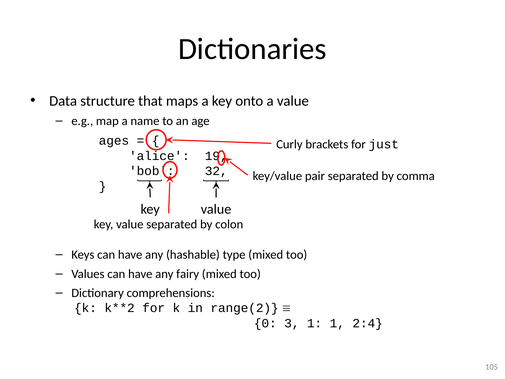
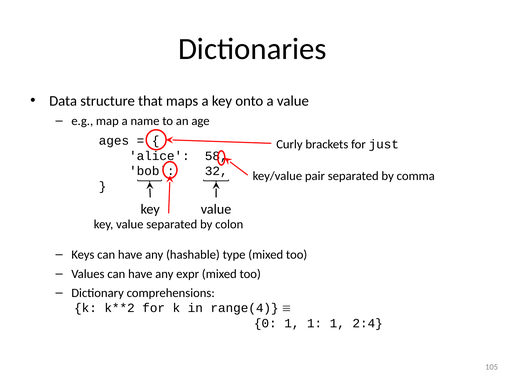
19: 19 -> 58
fairy: fairy -> expr
range(2: range(2 -> range(4
0 3: 3 -> 1
